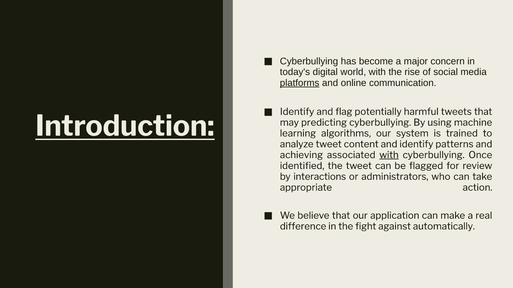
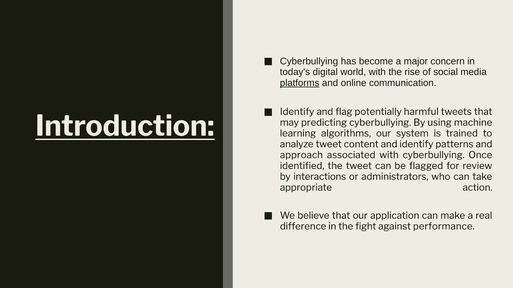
achieving: achieving -> approach
with at (389, 155) underline: present -> none
automatically: automatically -> performance
